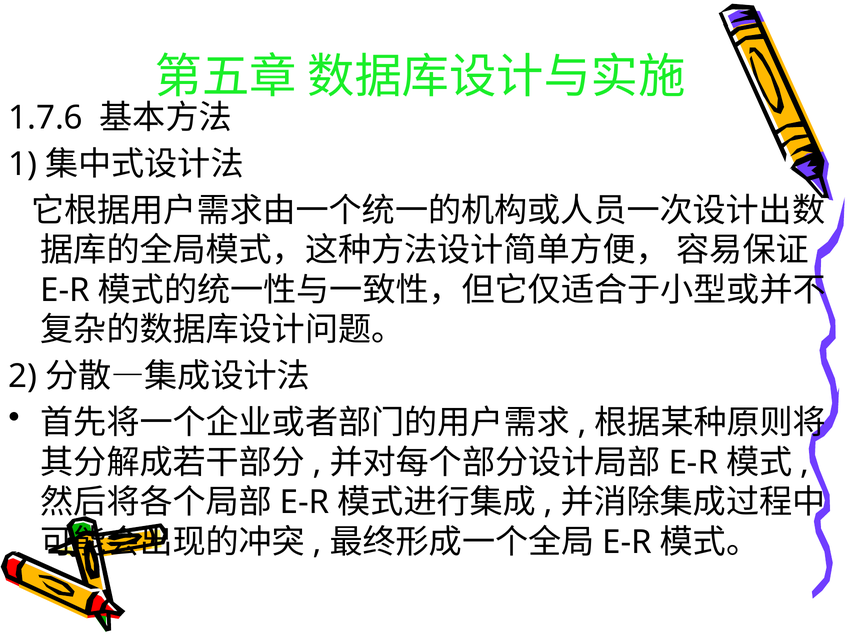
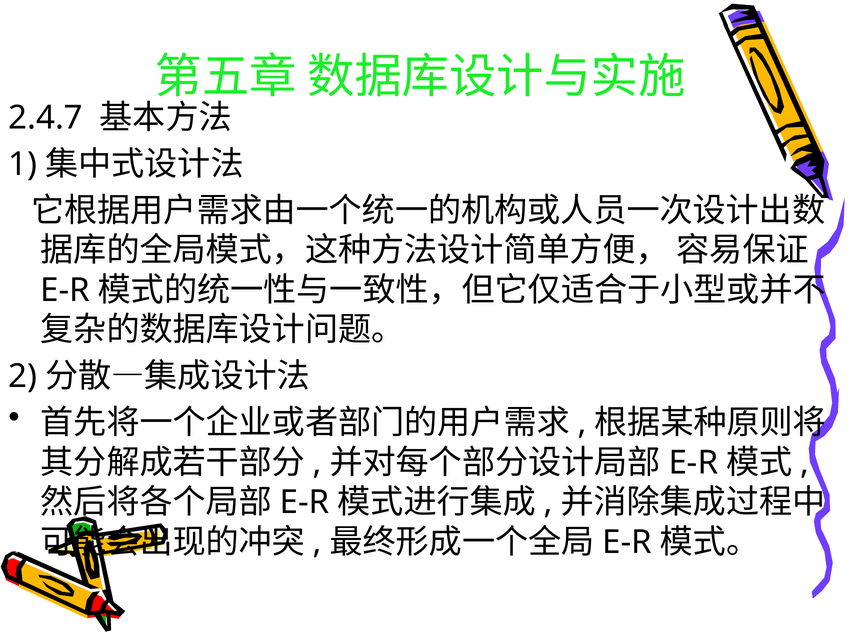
1.7.6: 1.7.6 -> 2.4.7
